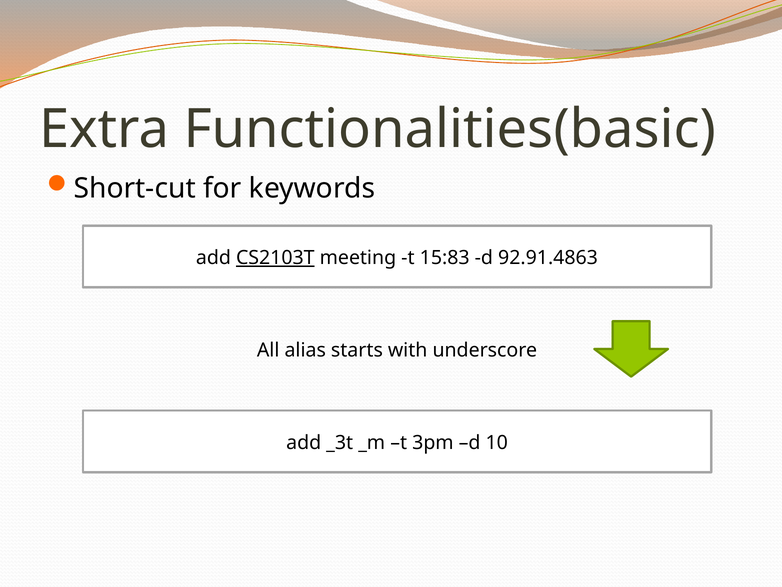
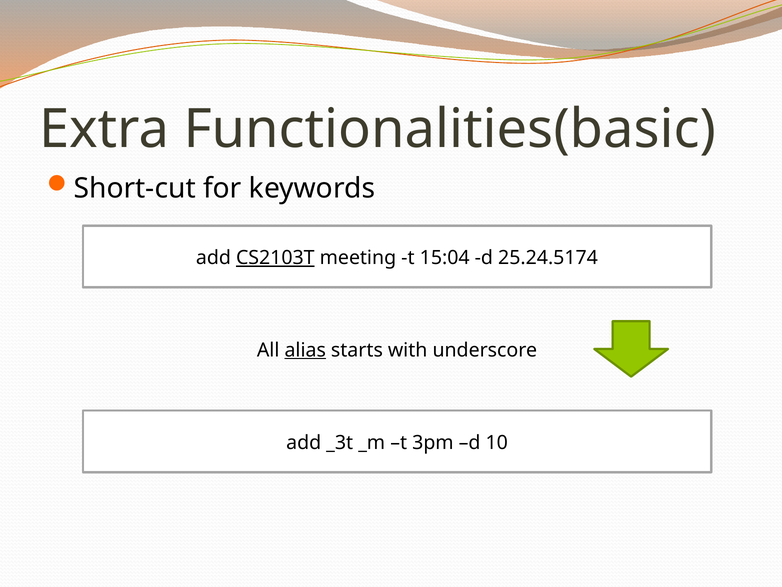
15:83: 15:83 -> 15:04
92.91.4863: 92.91.4863 -> 25.24.5174
alias underline: none -> present
